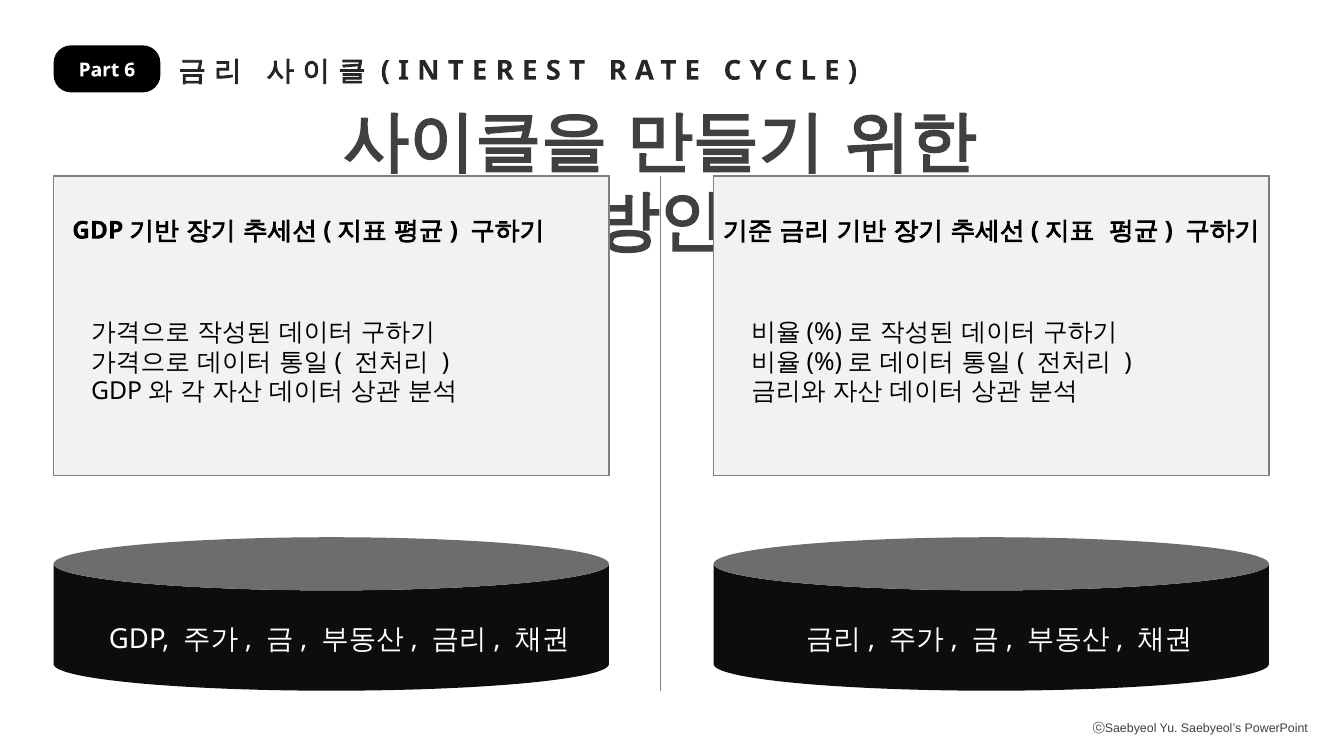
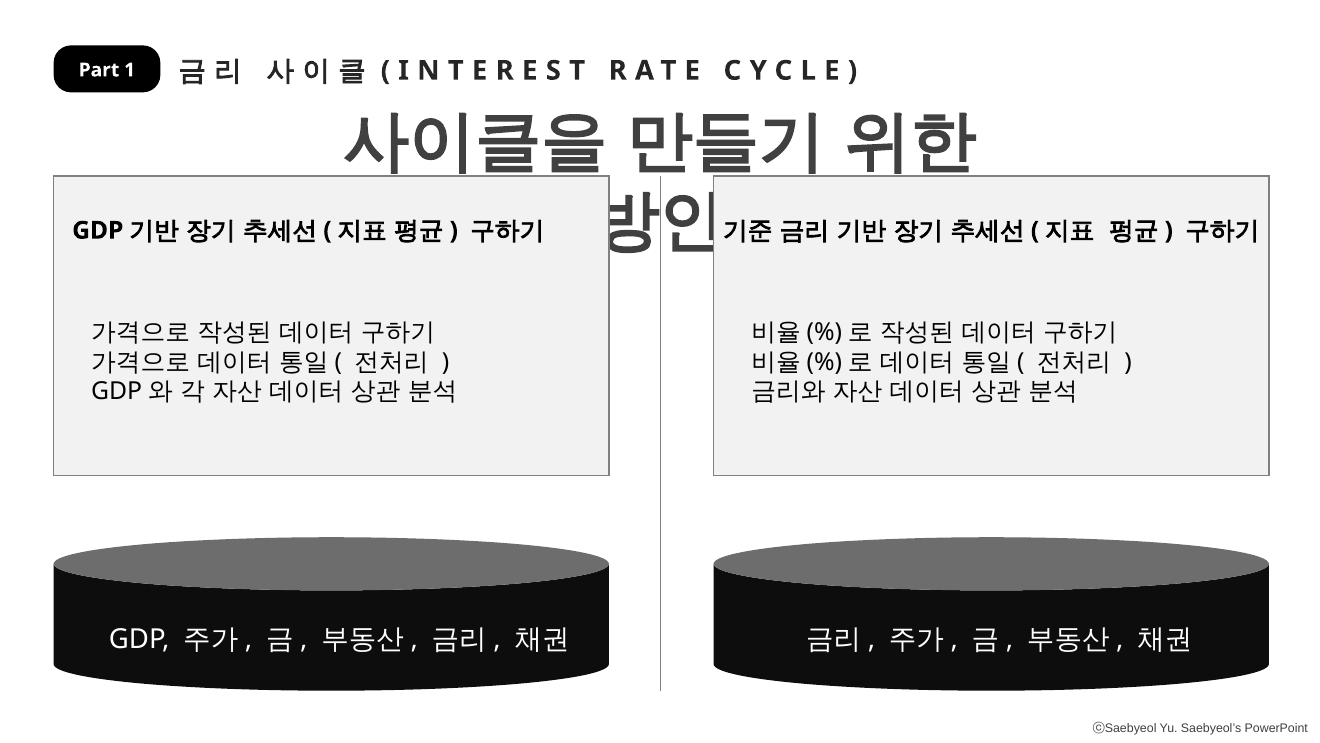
6: 6 -> 1
